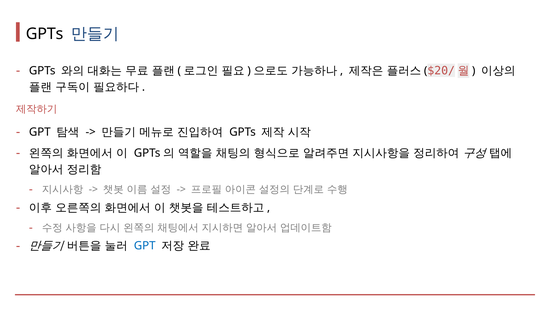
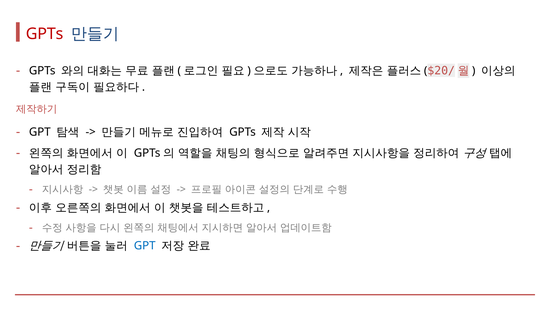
GPTs at (45, 34) colour: black -> red
